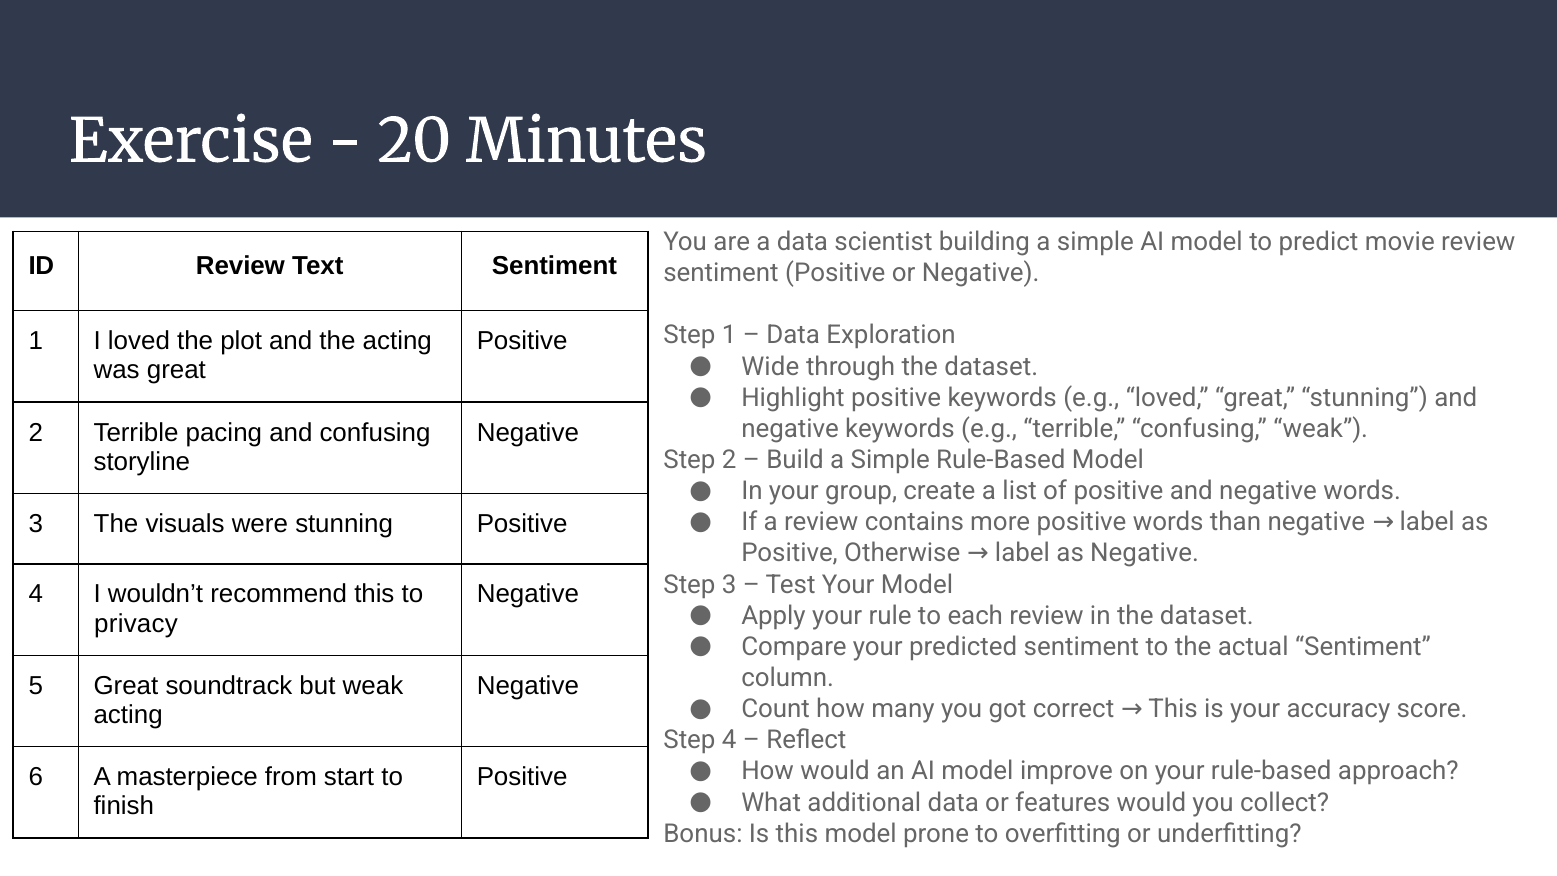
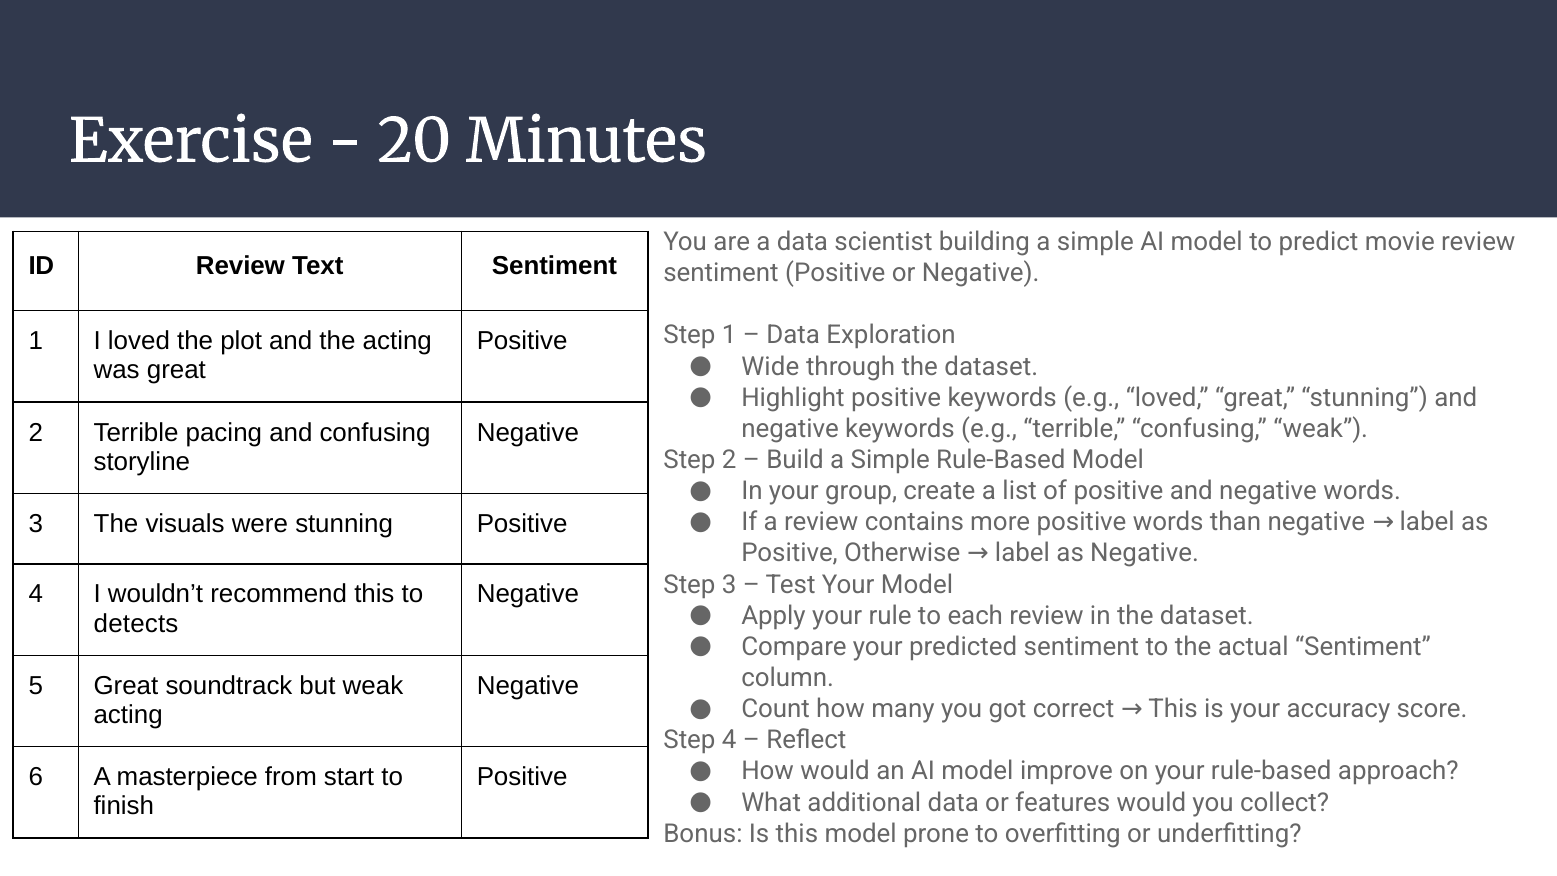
privacy: privacy -> detects
